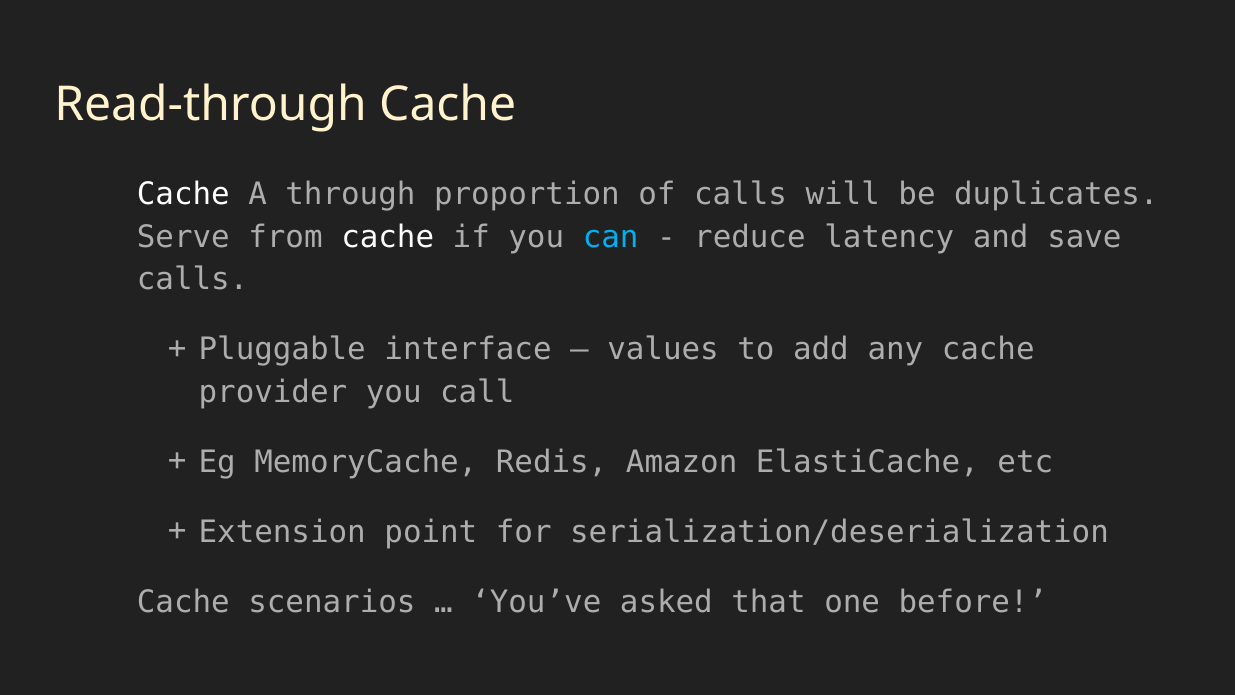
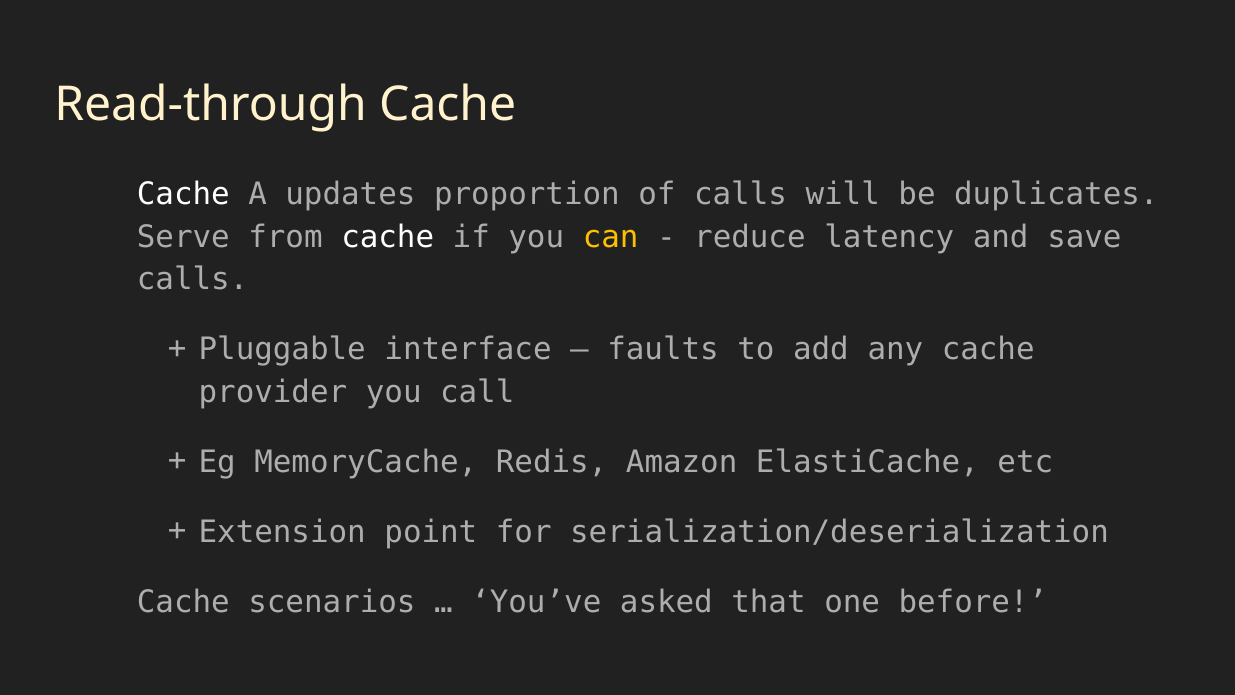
through: through -> updates
can colour: light blue -> yellow
values: values -> faults
